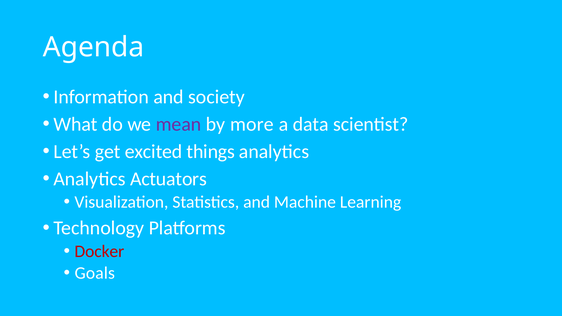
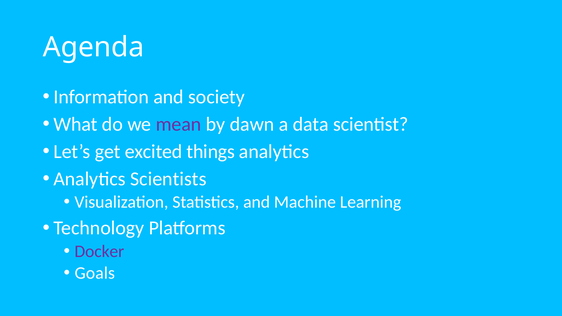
more: more -> dawn
Actuators: Actuators -> Scientists
Docker colour: red -> purple
